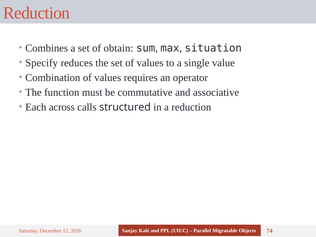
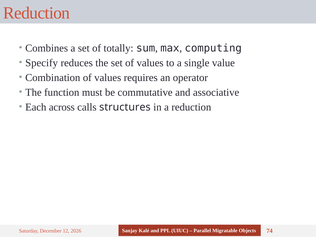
obtain: obtain -> totally
situation: situation -> computing
structured: structured -> structures
